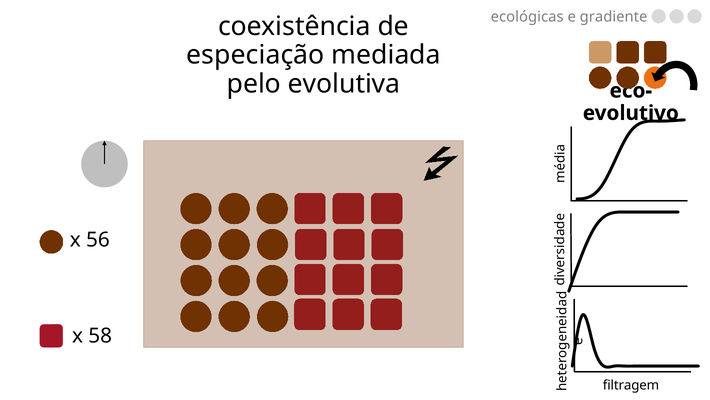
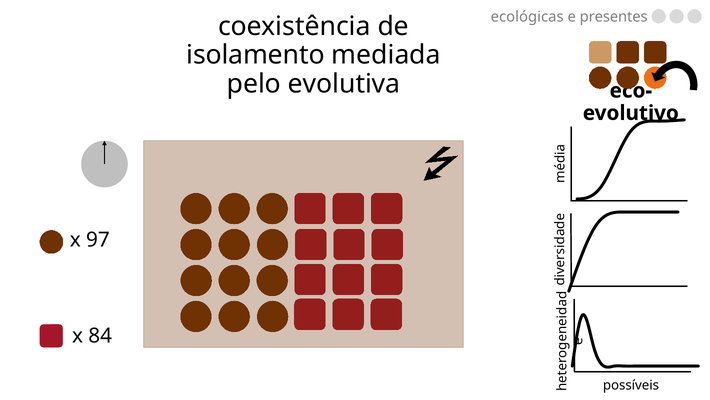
gradiente: gradiente -> presentes
especiação: especiação -> isolamento
56: 56 -> 97
58: 58 -> 84
filtragem: filtragem -> possíveis
